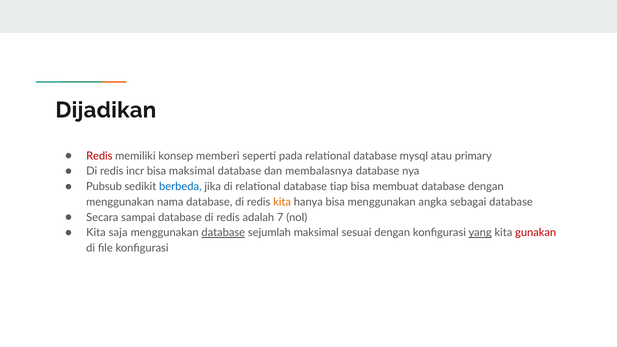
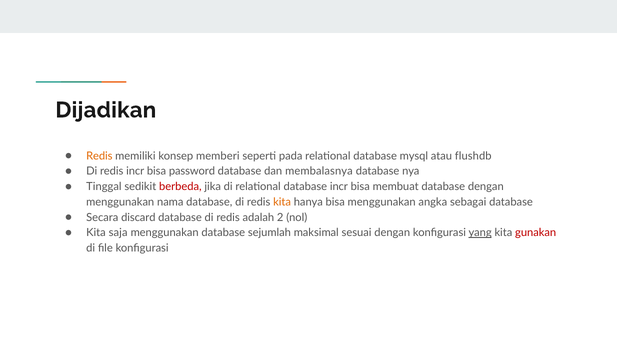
Redis at (99, 156) colour: red -> orange
primary: primary -> flushdb
bisa maksimal: maksimal -> password
Pubsub: Pubsub -> Tinggal
berbeda colour: blue -> red
database tiap: tiap -> incr
sampai: sampai -> discard
7: 7 -> 2
database at (223, 233) underline: present -> none
